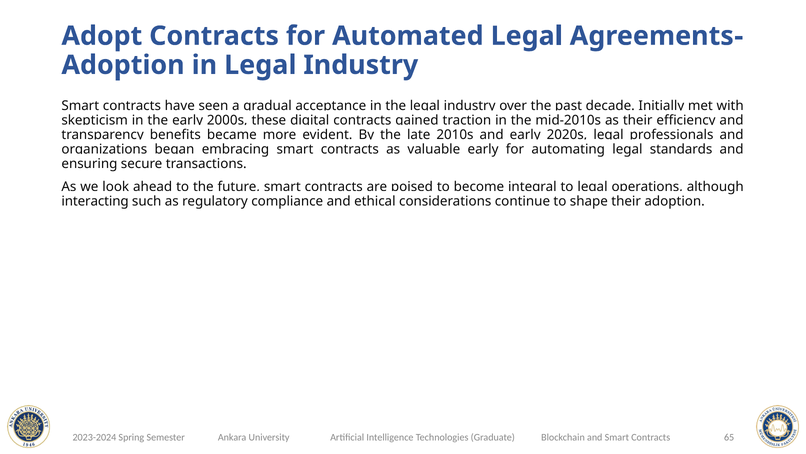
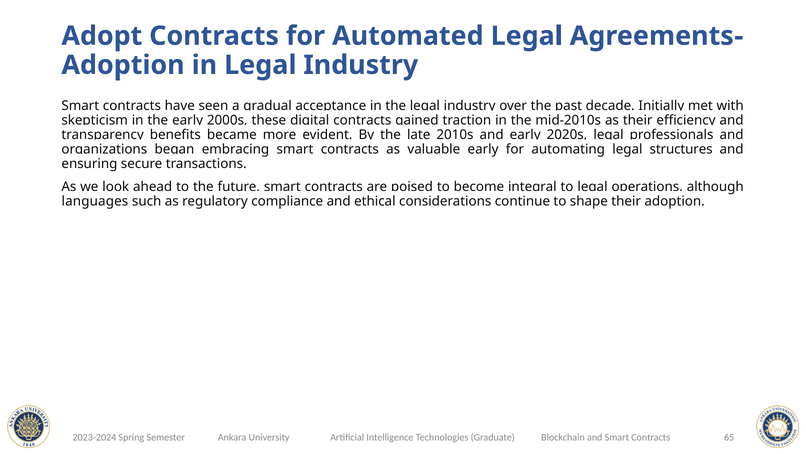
standards: standards -> structures
interacting: interacting -> languages
